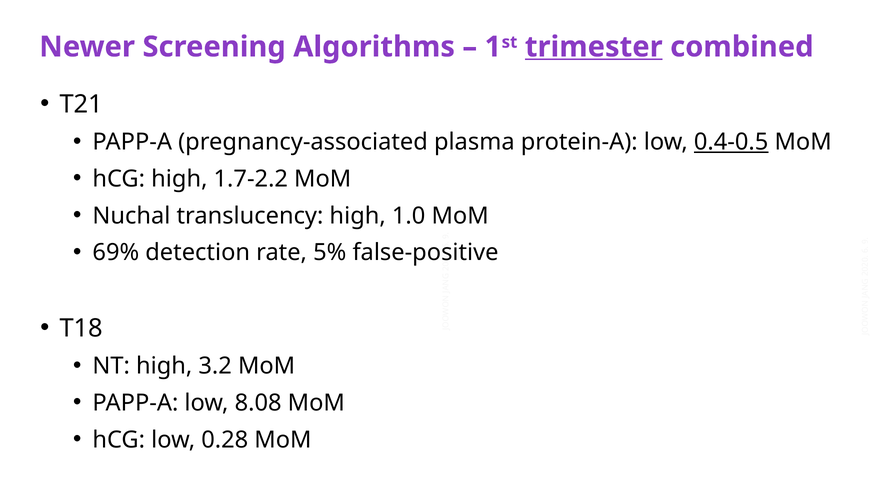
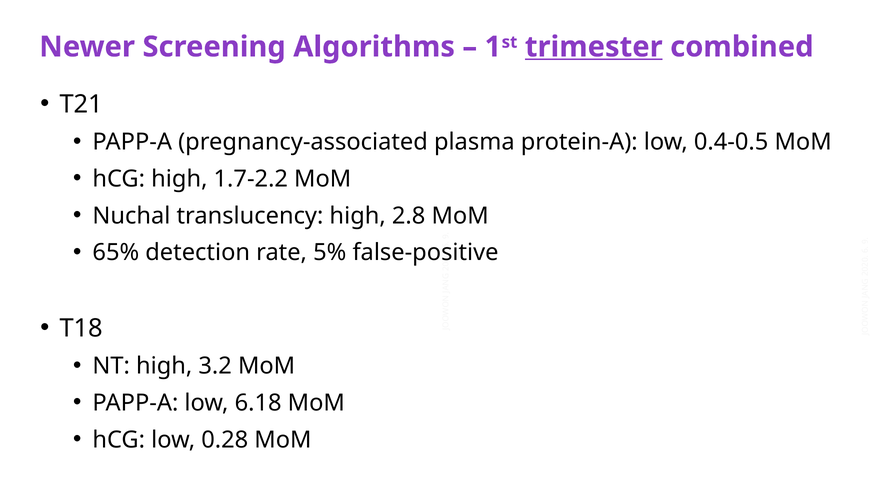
0.4-0.5 underline: present -> none
1.0: 1.0 -> 2.8
69%: 69% -> 65%
8.08: 8.08 -> 6.18
